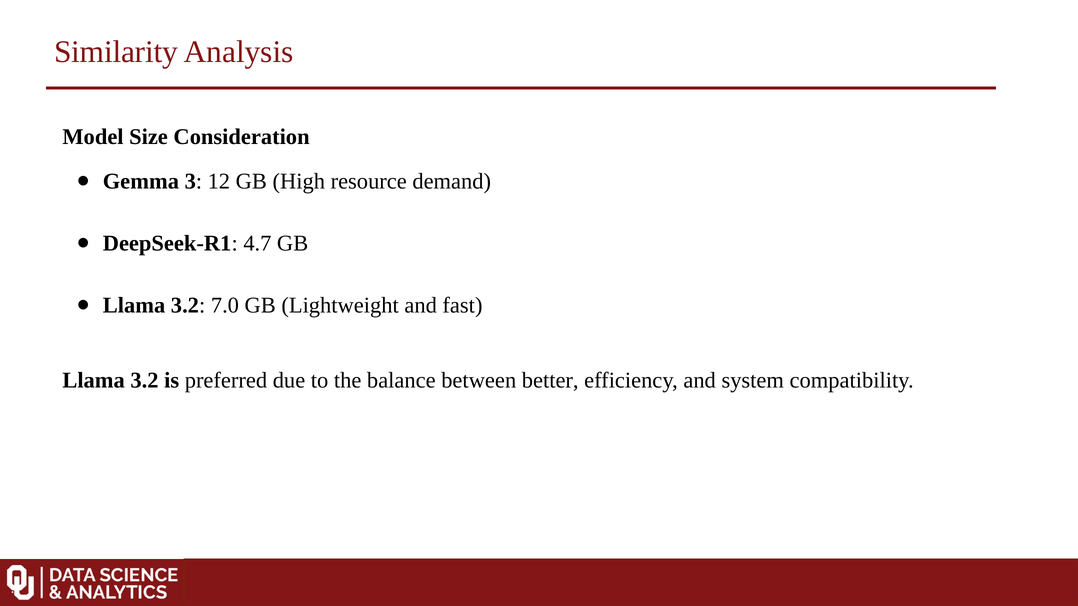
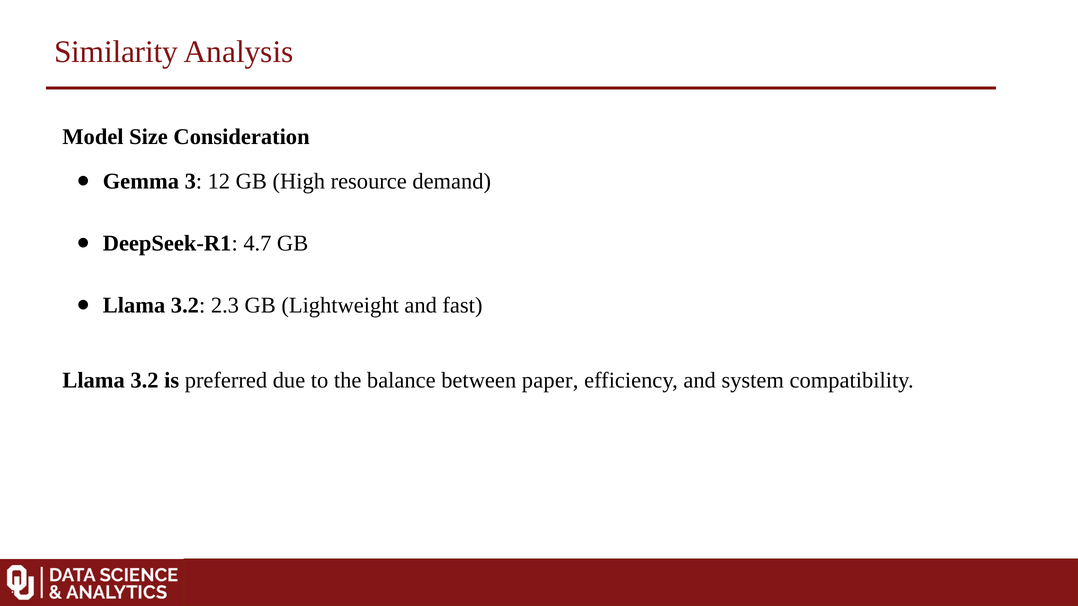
7.0: 7.0 -> 2.3
better: better -> paper
